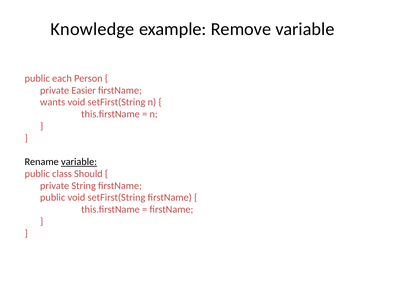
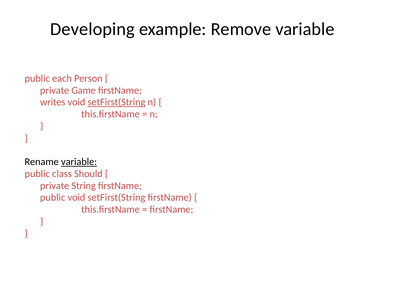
Knowledge: Knowledge -> Developing
Easier: Easier -> Game
wants: wants -> writes
setFirst(String at (117, 102) underline: none -> present
